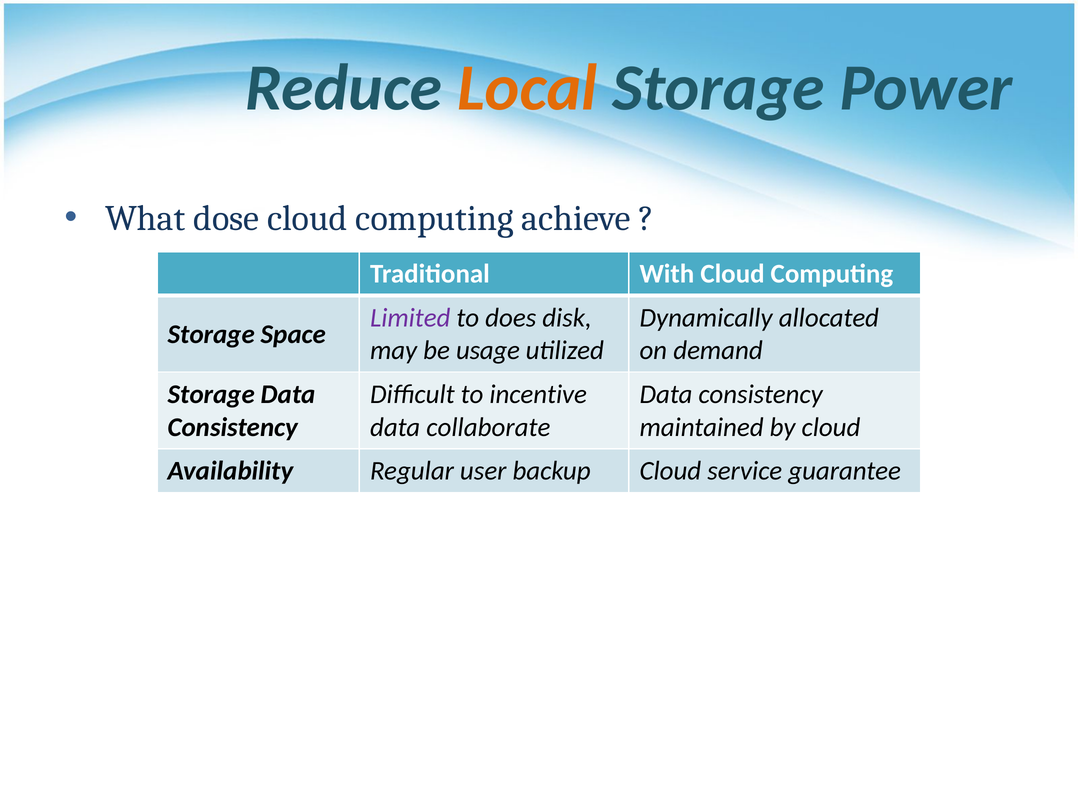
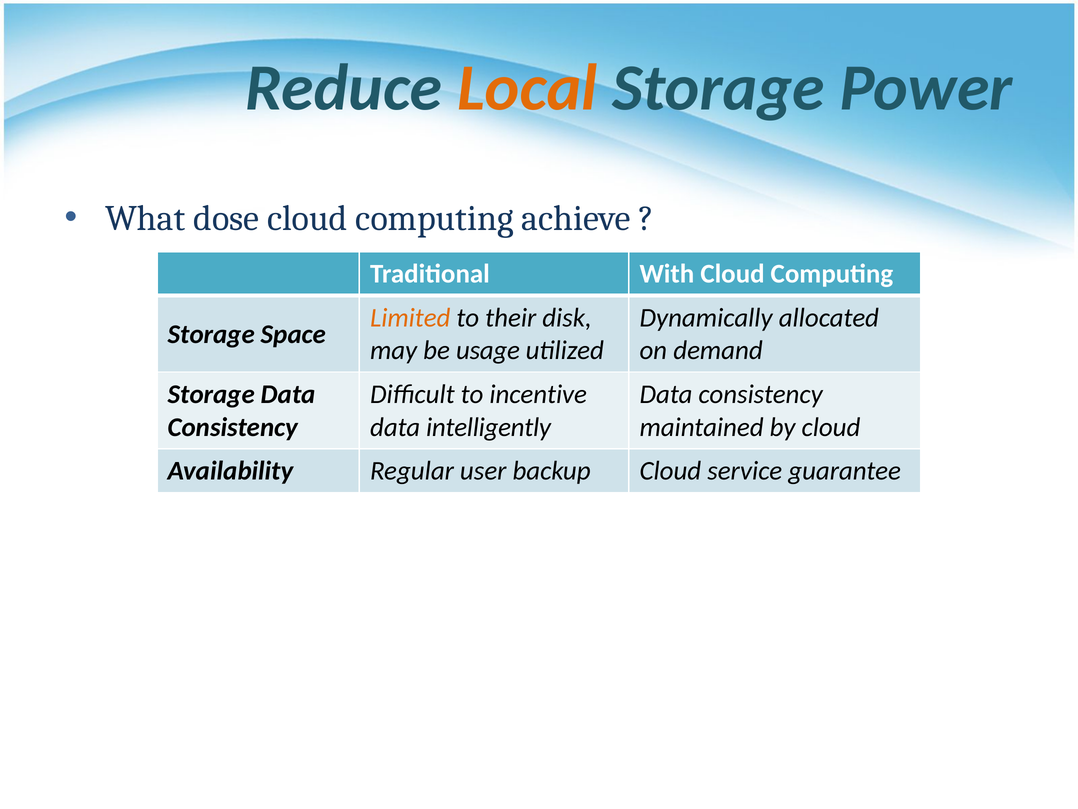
Limited colour: purple -> orange
does: does -> their
collaborate: collaborate -> intelligently
